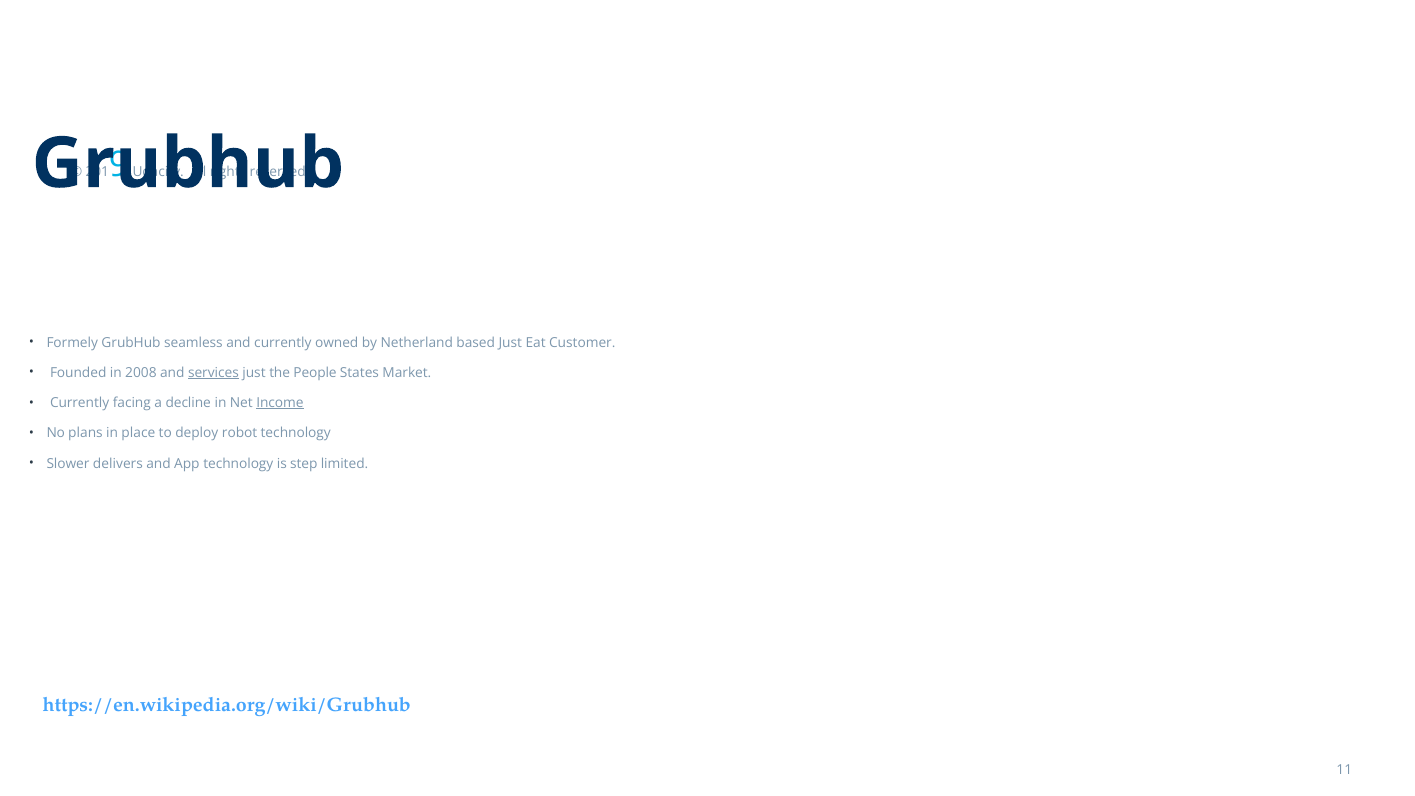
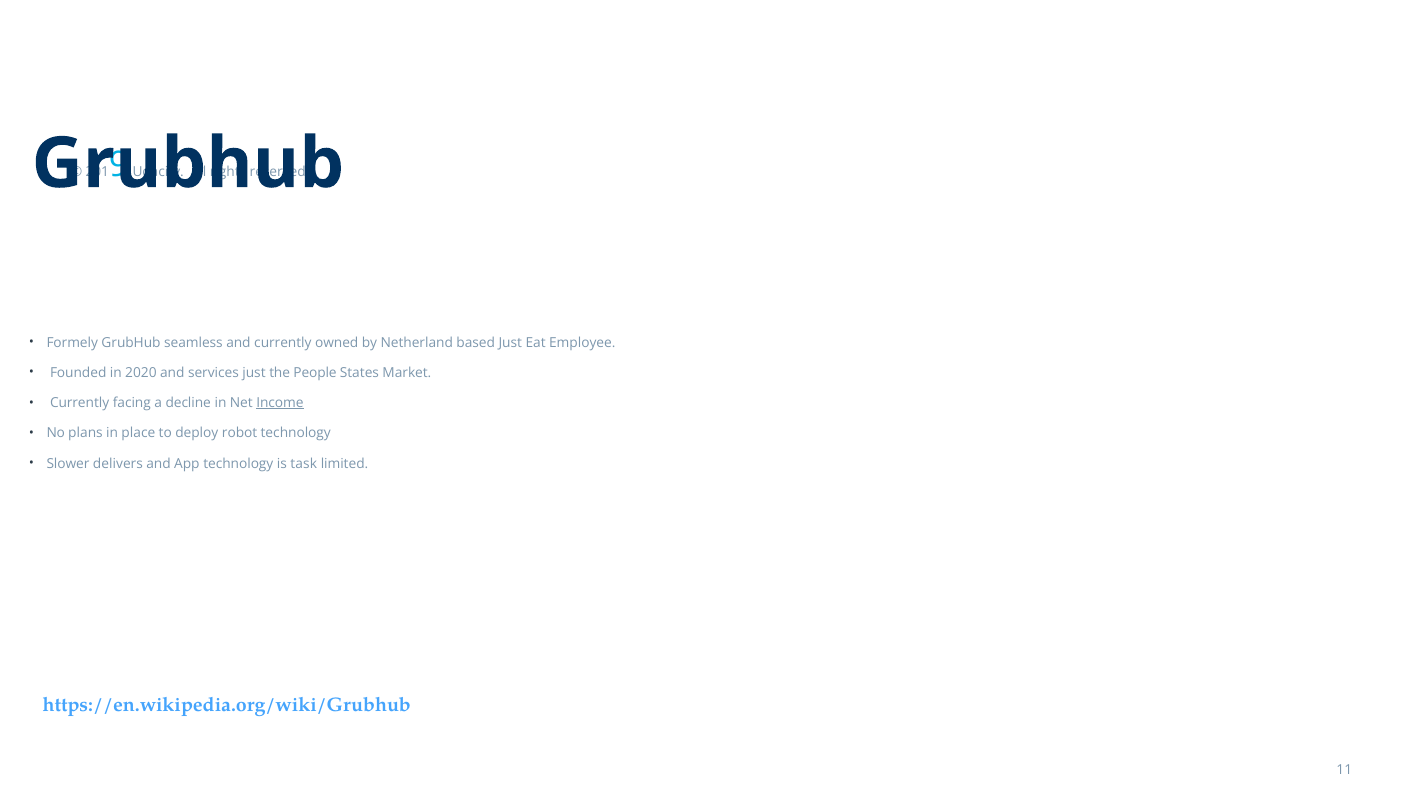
Customer: Customer -> Employee
2008: 2008 -> 2020
services underline: present -> none
step: step -> task
